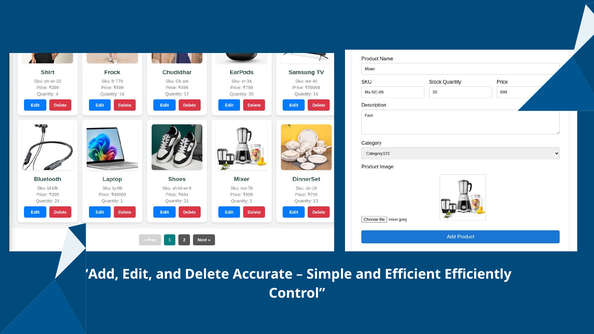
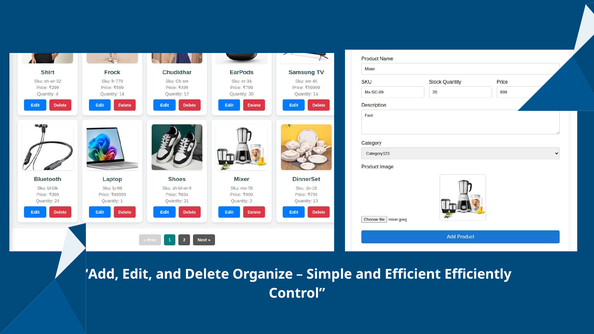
Accurate: Accurate -> Organize
